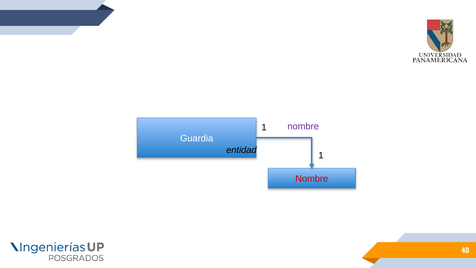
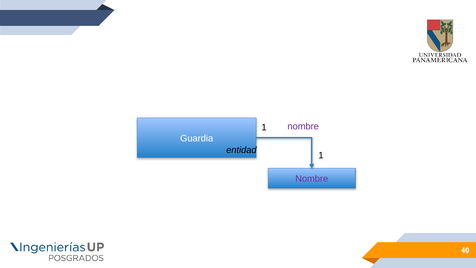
Nombre at (312, 179) colour: red -> purple
